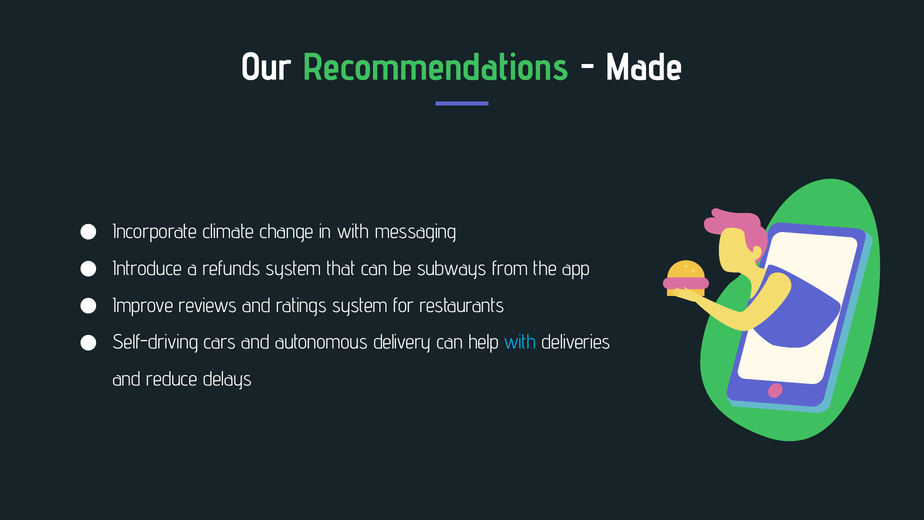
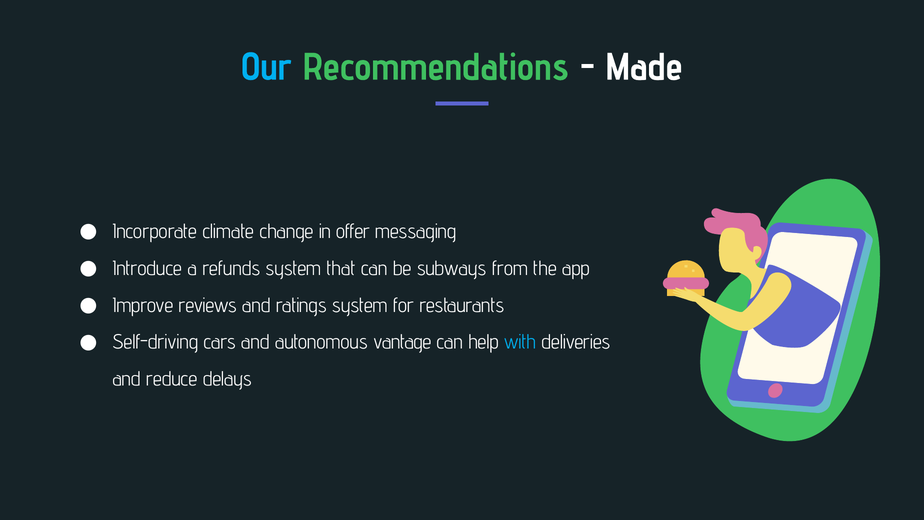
Our colour: white -> light blue
in with: with -> offer
delivery: delivery -> vantage
